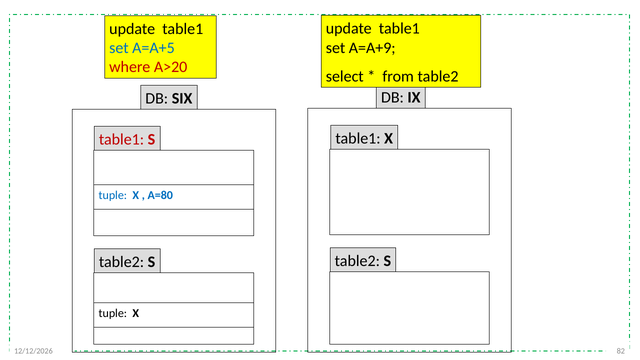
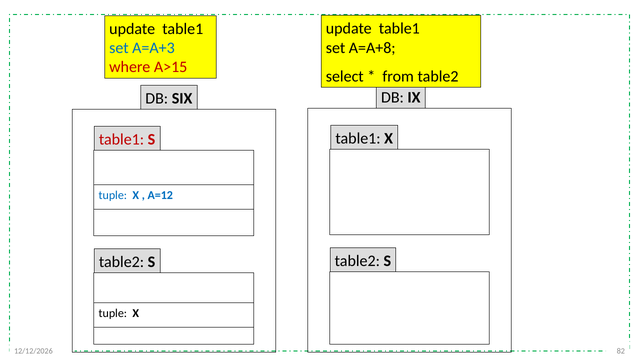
A=A+9: A=A+9 -> A=A+8
A=A+5: A=A+5 -> A=A+3
A>20: A>20 -> A>15
A=80: A=80 -> A=12
